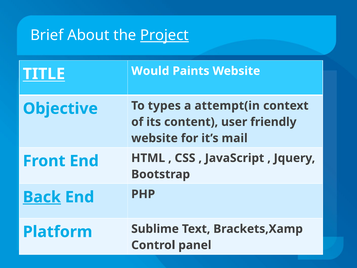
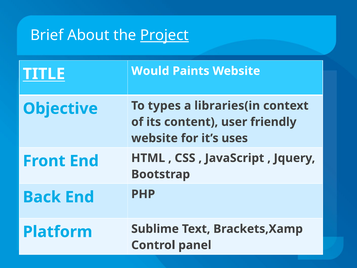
attempt(in: attempt(in -> libraries(in
mail: mail -> uses
Back underline: present -> none
